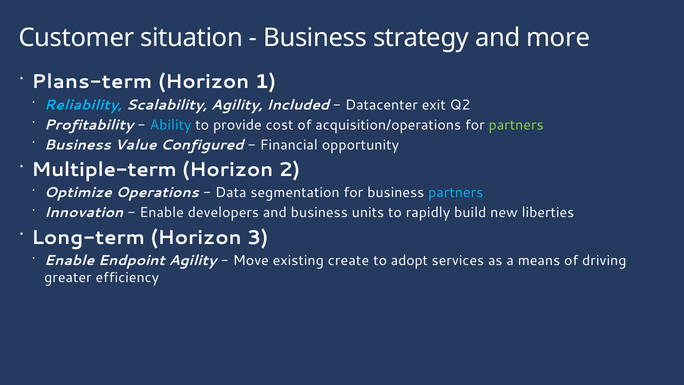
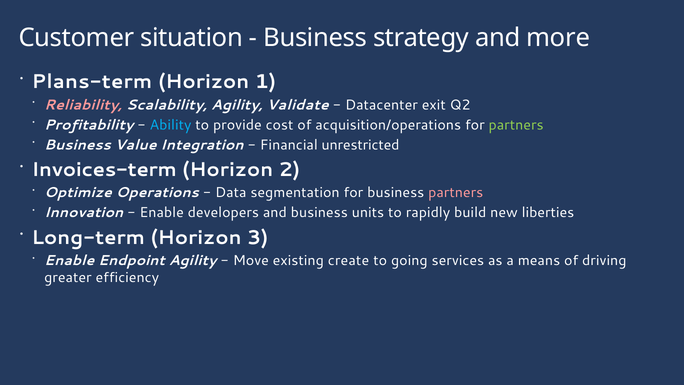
Reliability colour: light blue -> pink
Included: Included -> Validate
Configured: Configured -> Integration
opportunity: opportunity -> unrestricted
Multiple-term: Multiple-term -> Invoices-term
partners at (456, 193) colour: light blue -> pink
adopt: adopt -> going
